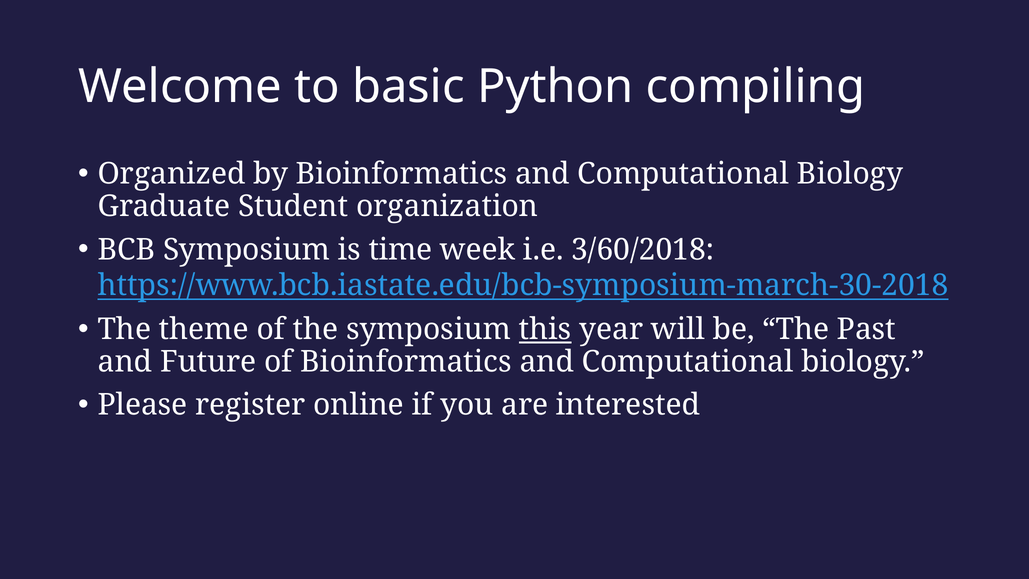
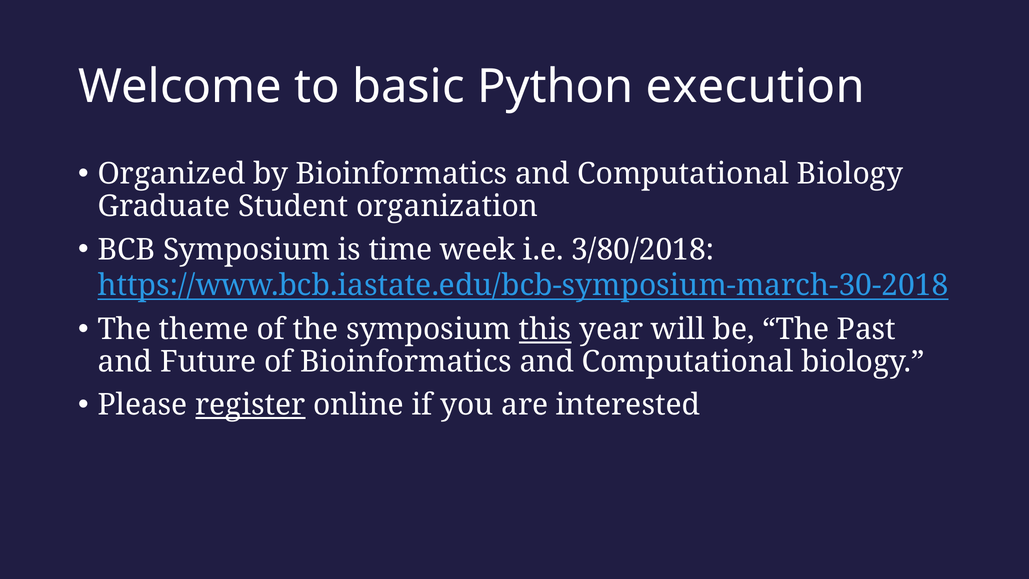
compiling: compiling -> execution
3/60/2018: 3/60/2018 -> 3/80/2018
register underline: none -> present
